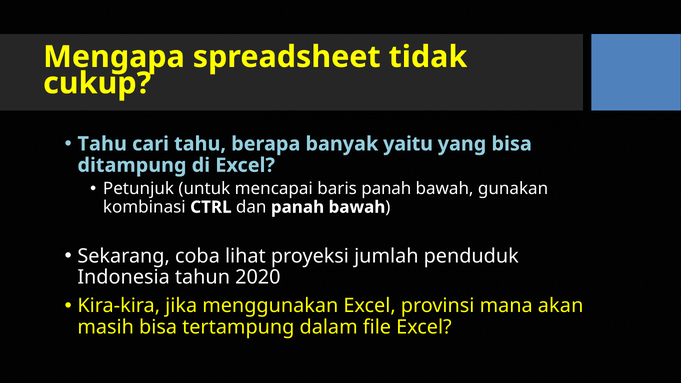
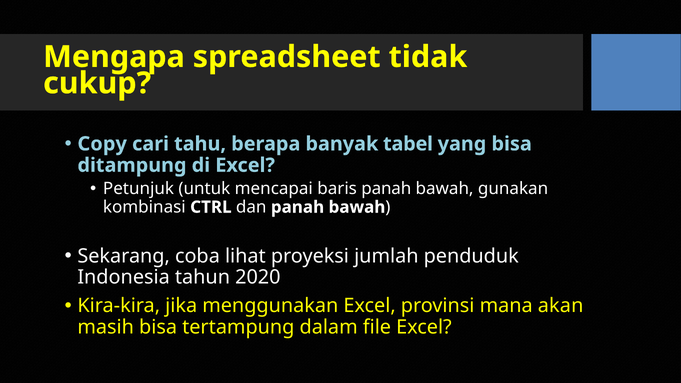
Tahu at (102, 144): Tahu -> Copy
yaitu: yaitu -> tabel
